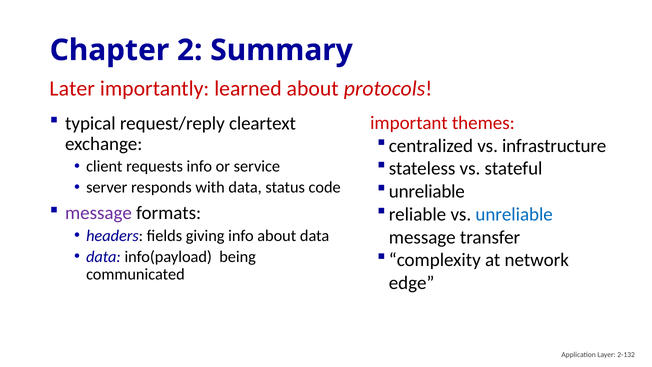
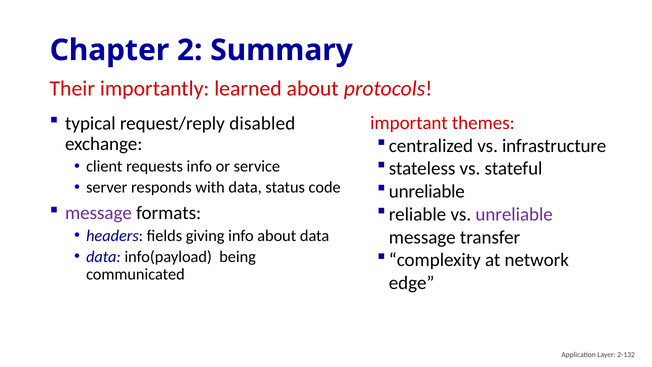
Later: Later -> Their
cleartext: cleartext -> disabled
unreliable at (514, 214) colour: blue -> purple
